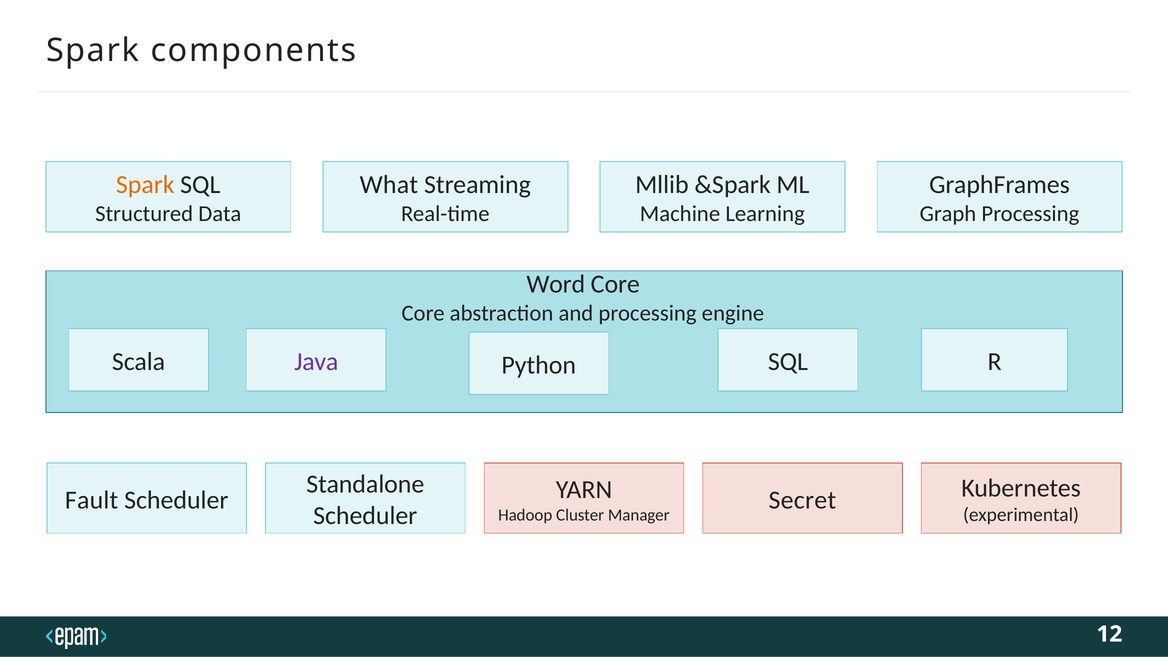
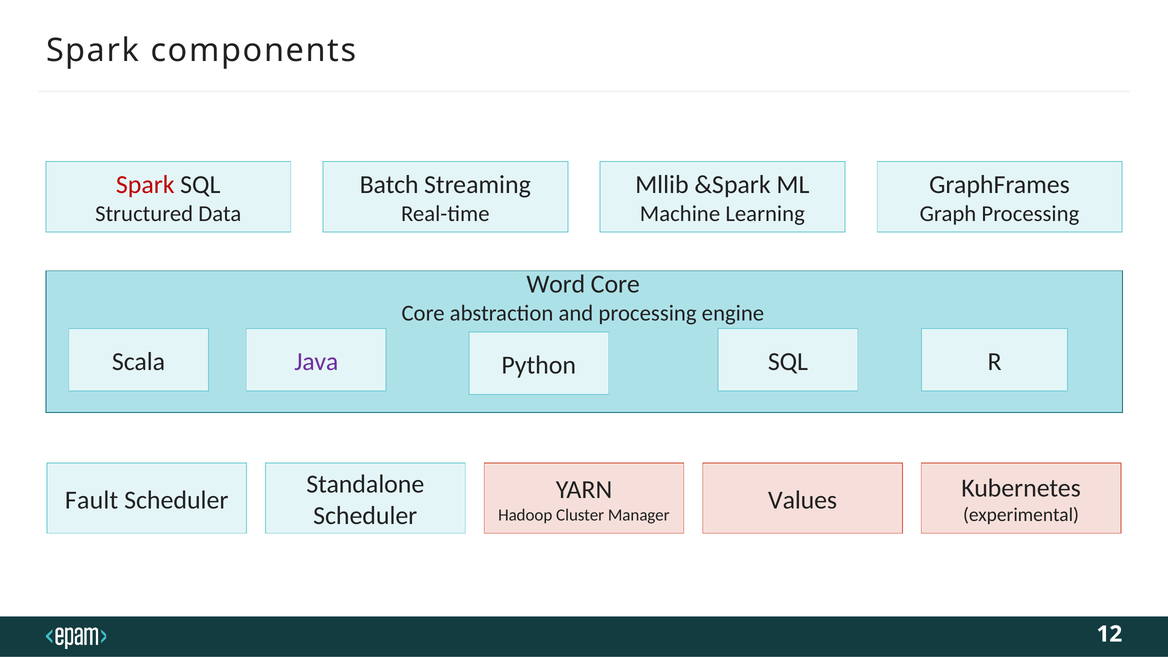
Spark at (145, 185) colour: orange -> red
What: What -> Batch
Secret: Secret -> Values
